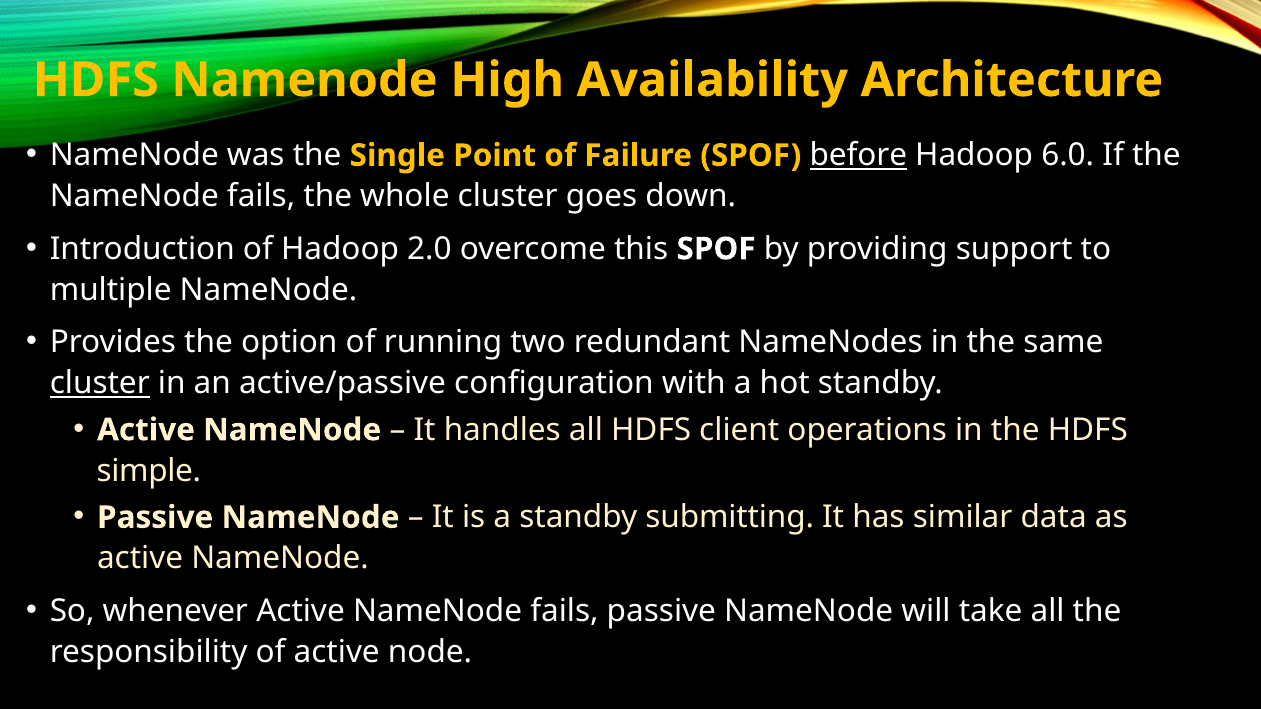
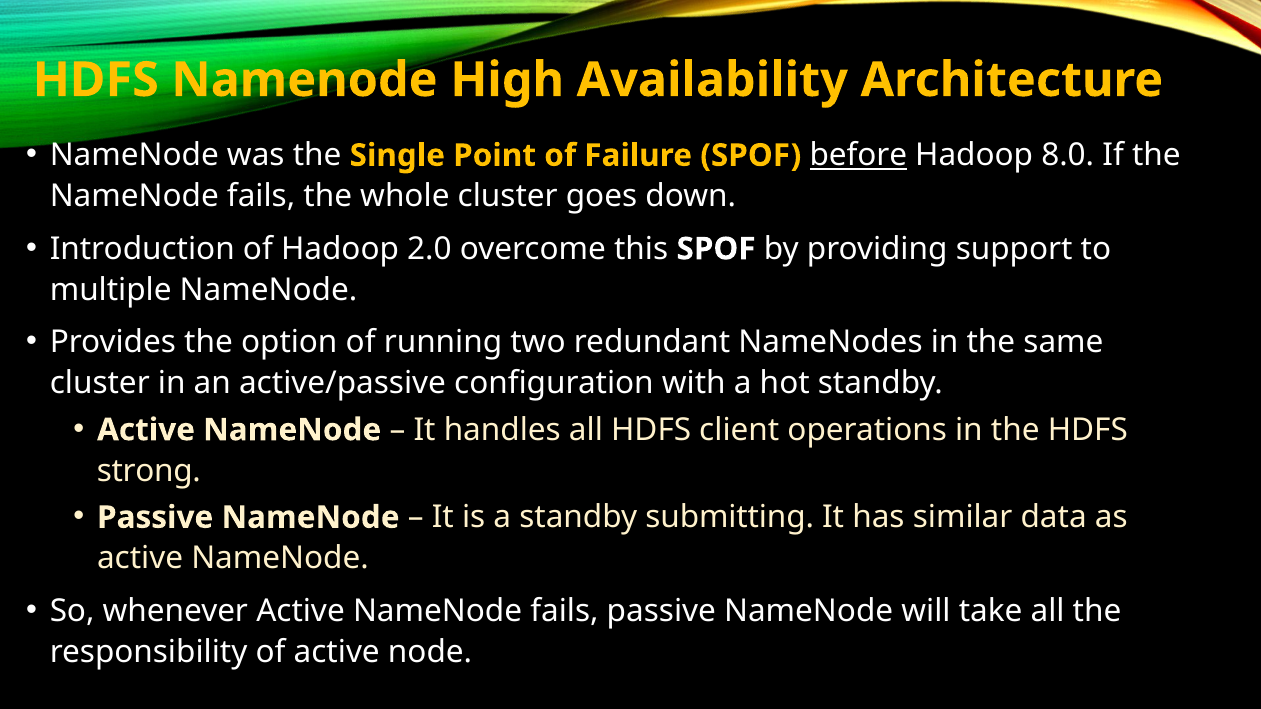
6.0: 6.0 -> 8.0
cluster at (100, 383) underline: present -> none
simple: simple -> strong
